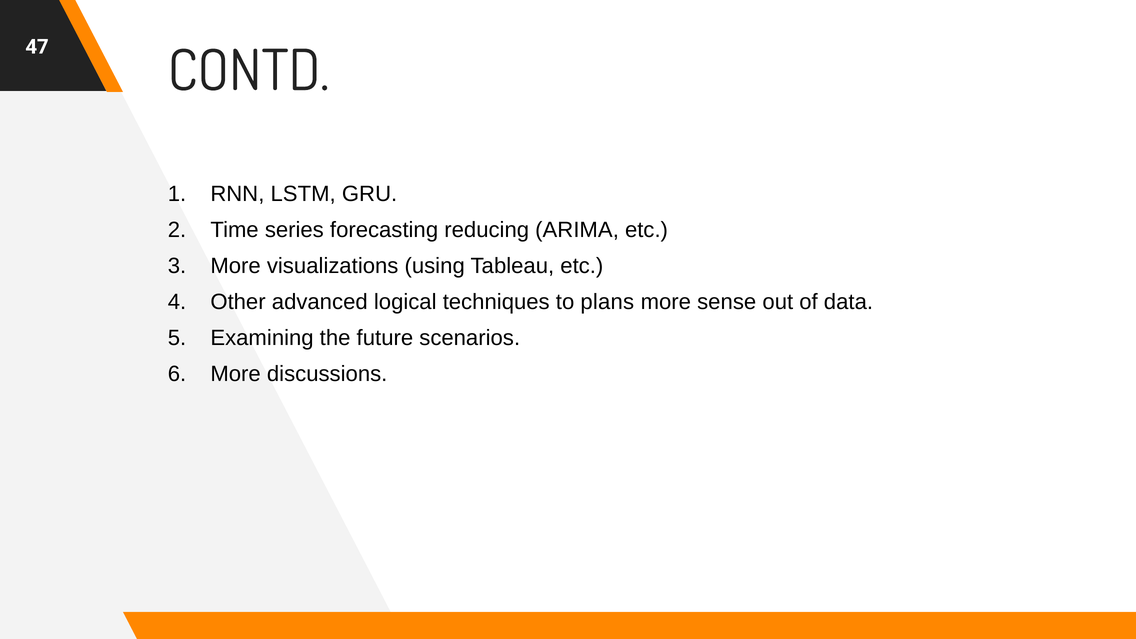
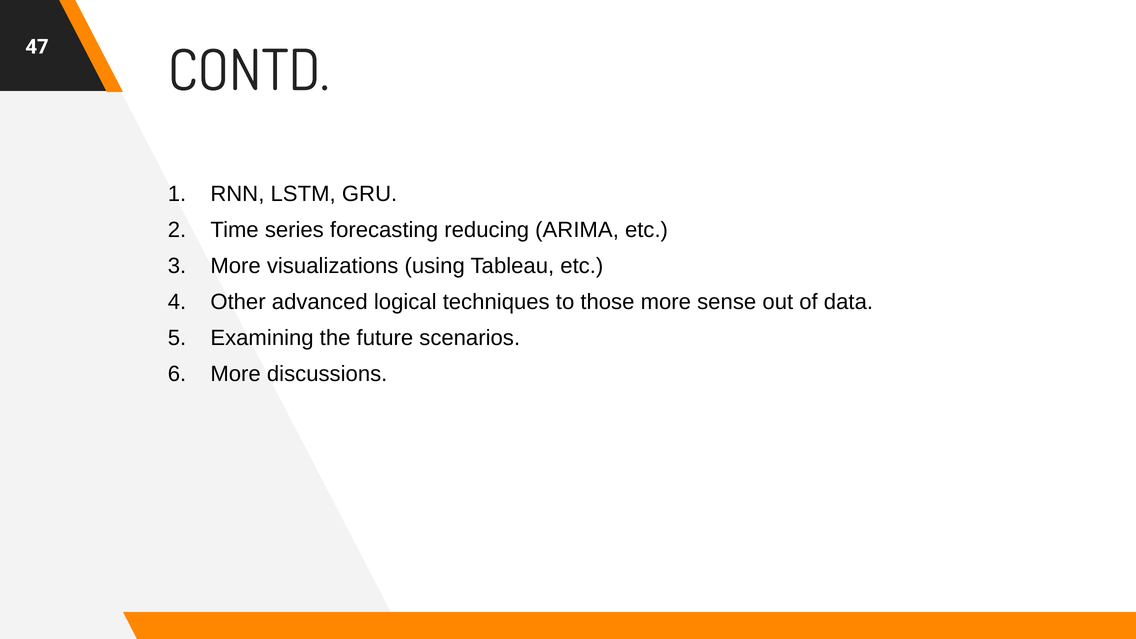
plans: plans -> those
